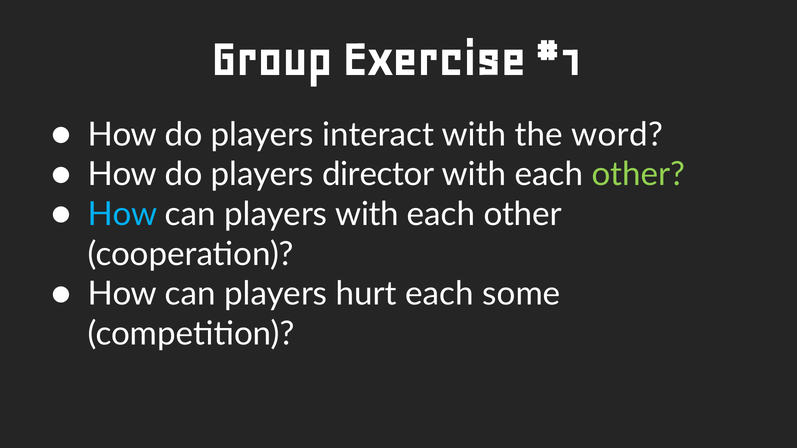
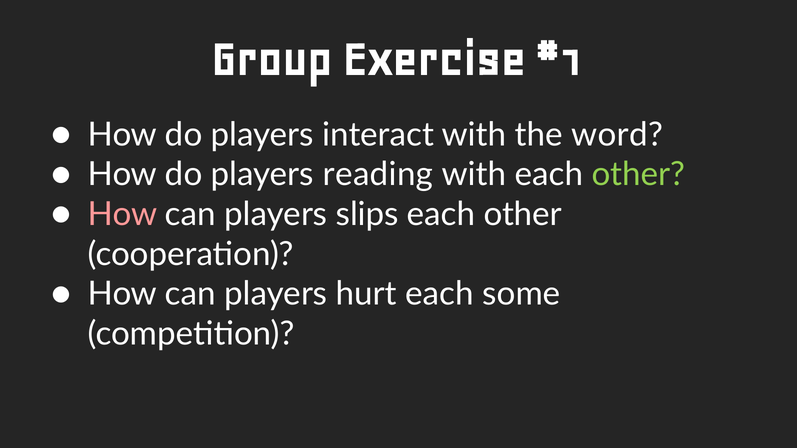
director: director -> reading
How at (122, 215) colour: light blue -> pink
players with: with -> slips
